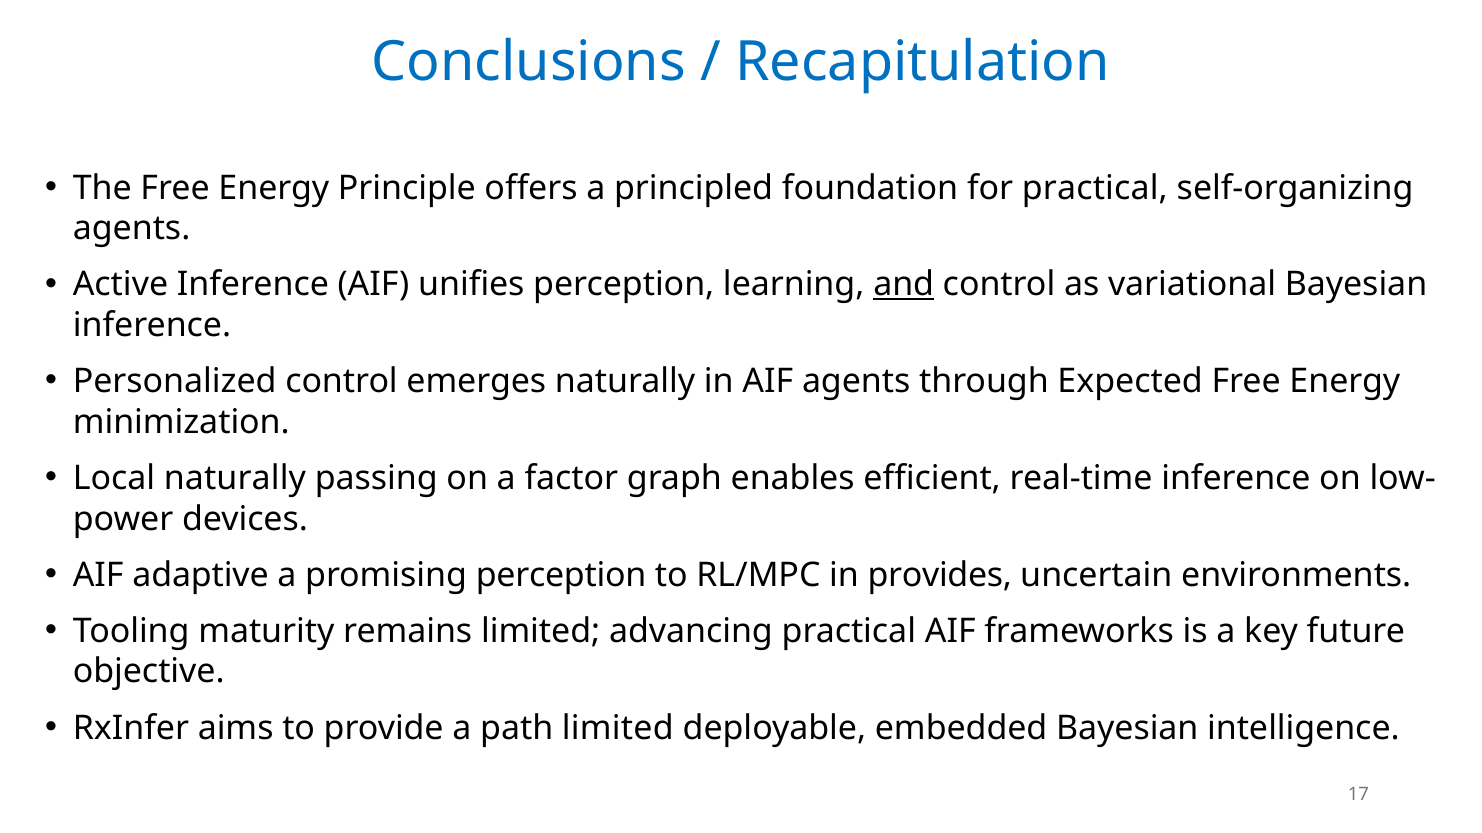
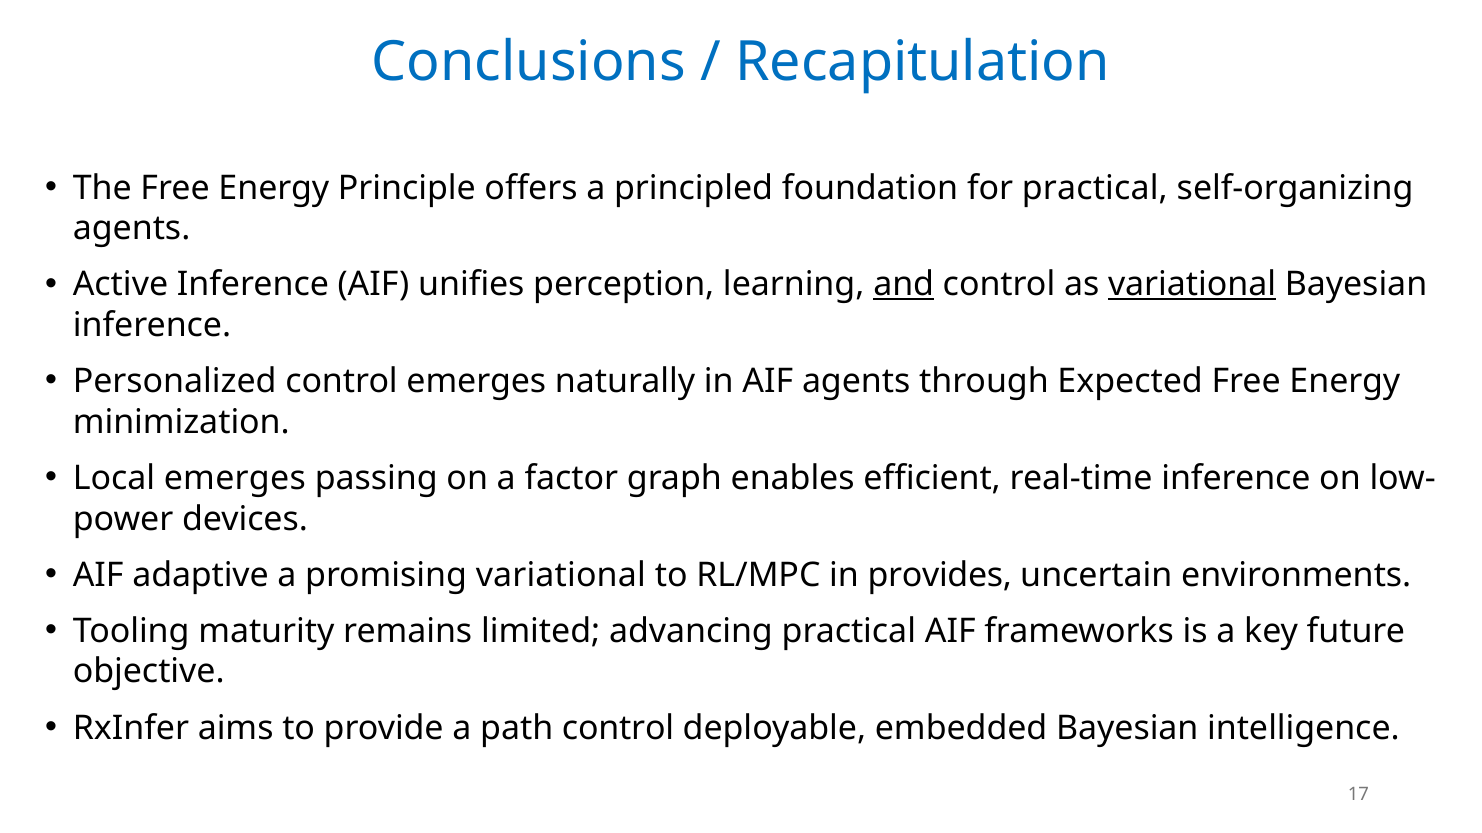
variational at (1192, 285) underline: none -> present
Local naturally: naturally -> emerges
promising perception: perception -> variational
path limited: limited -> control
